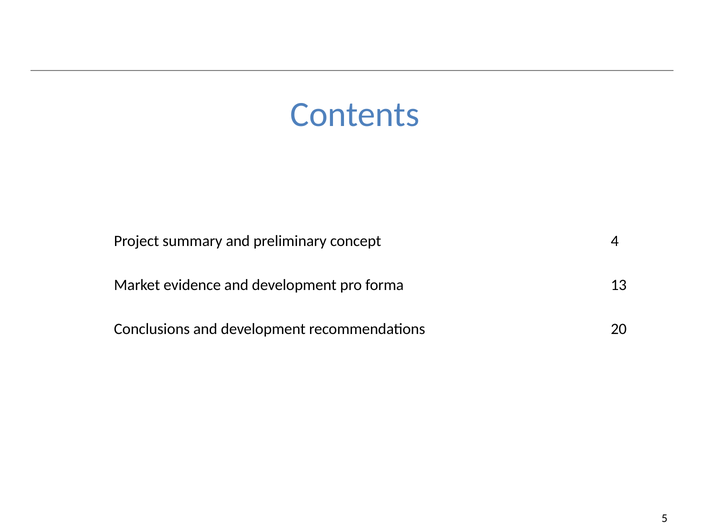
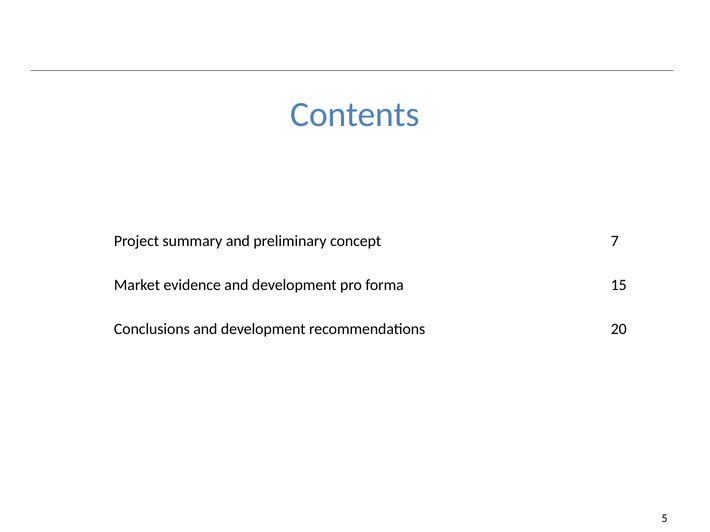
4: 4 -> 7
13: 13 -> 15
